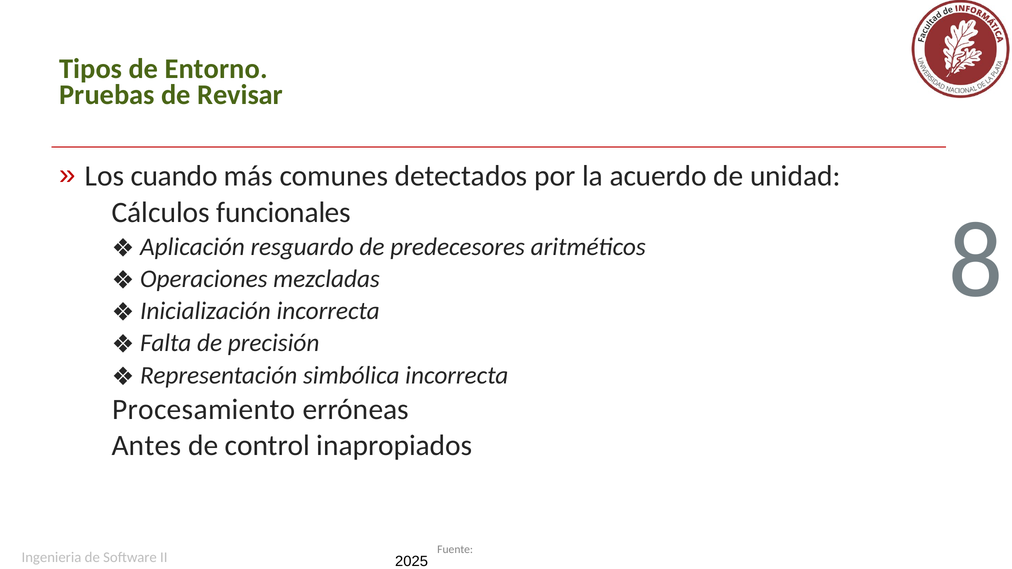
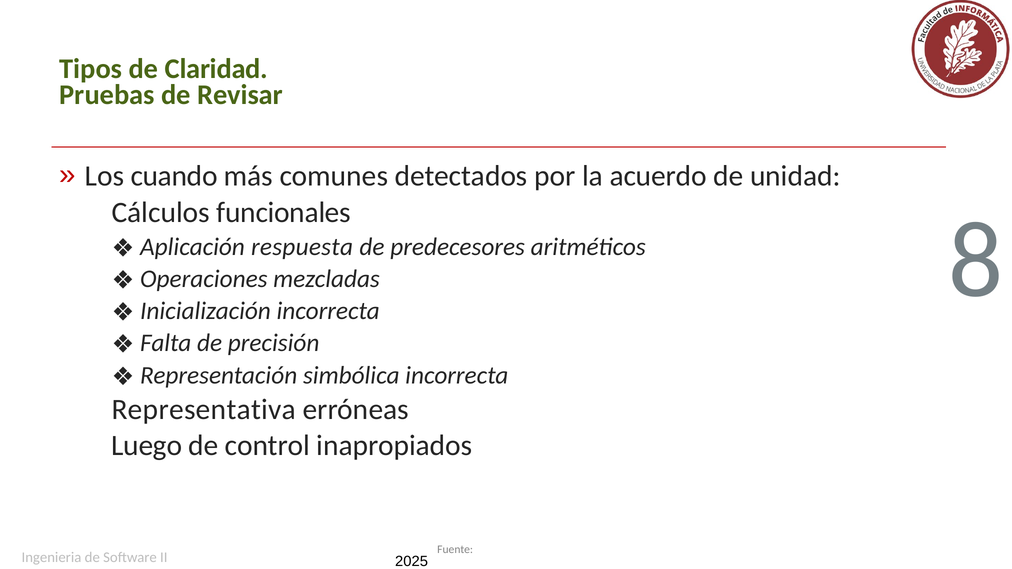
Entorno: Entorno -> Claridad
resguardo: resguardo -> respuesta
Procesamiento: Procesamiento -> Representativa
Antes: Antes -> Luego
